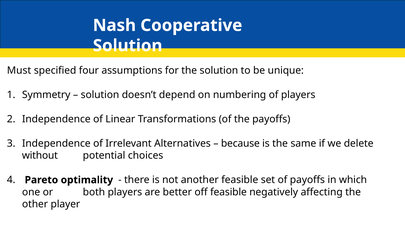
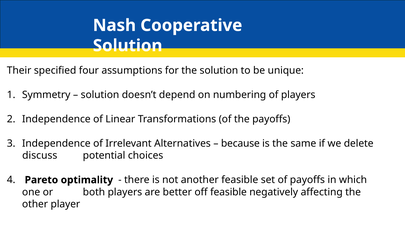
Must: Must -> Their
without: without -> discuss
